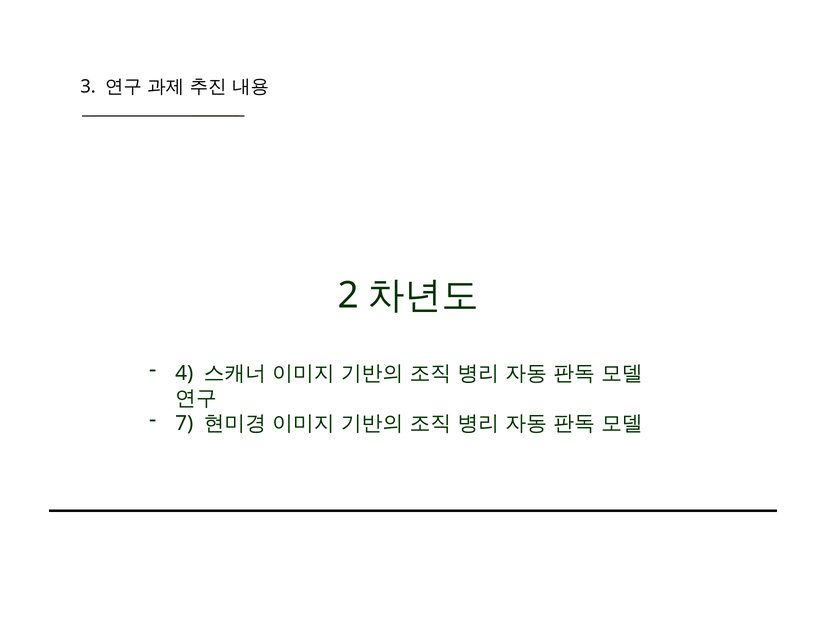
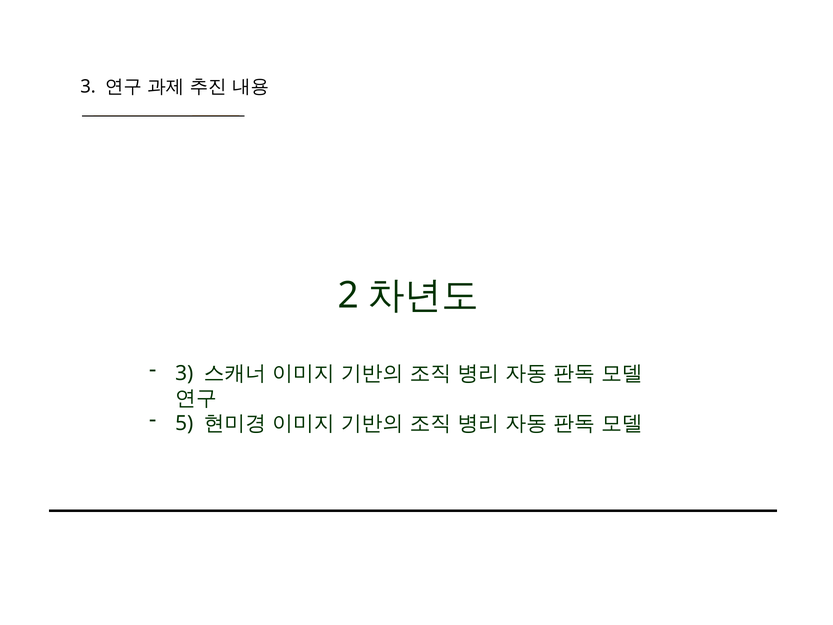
4 at (184, 373): 4 -> 3
7: 7 -> 5
